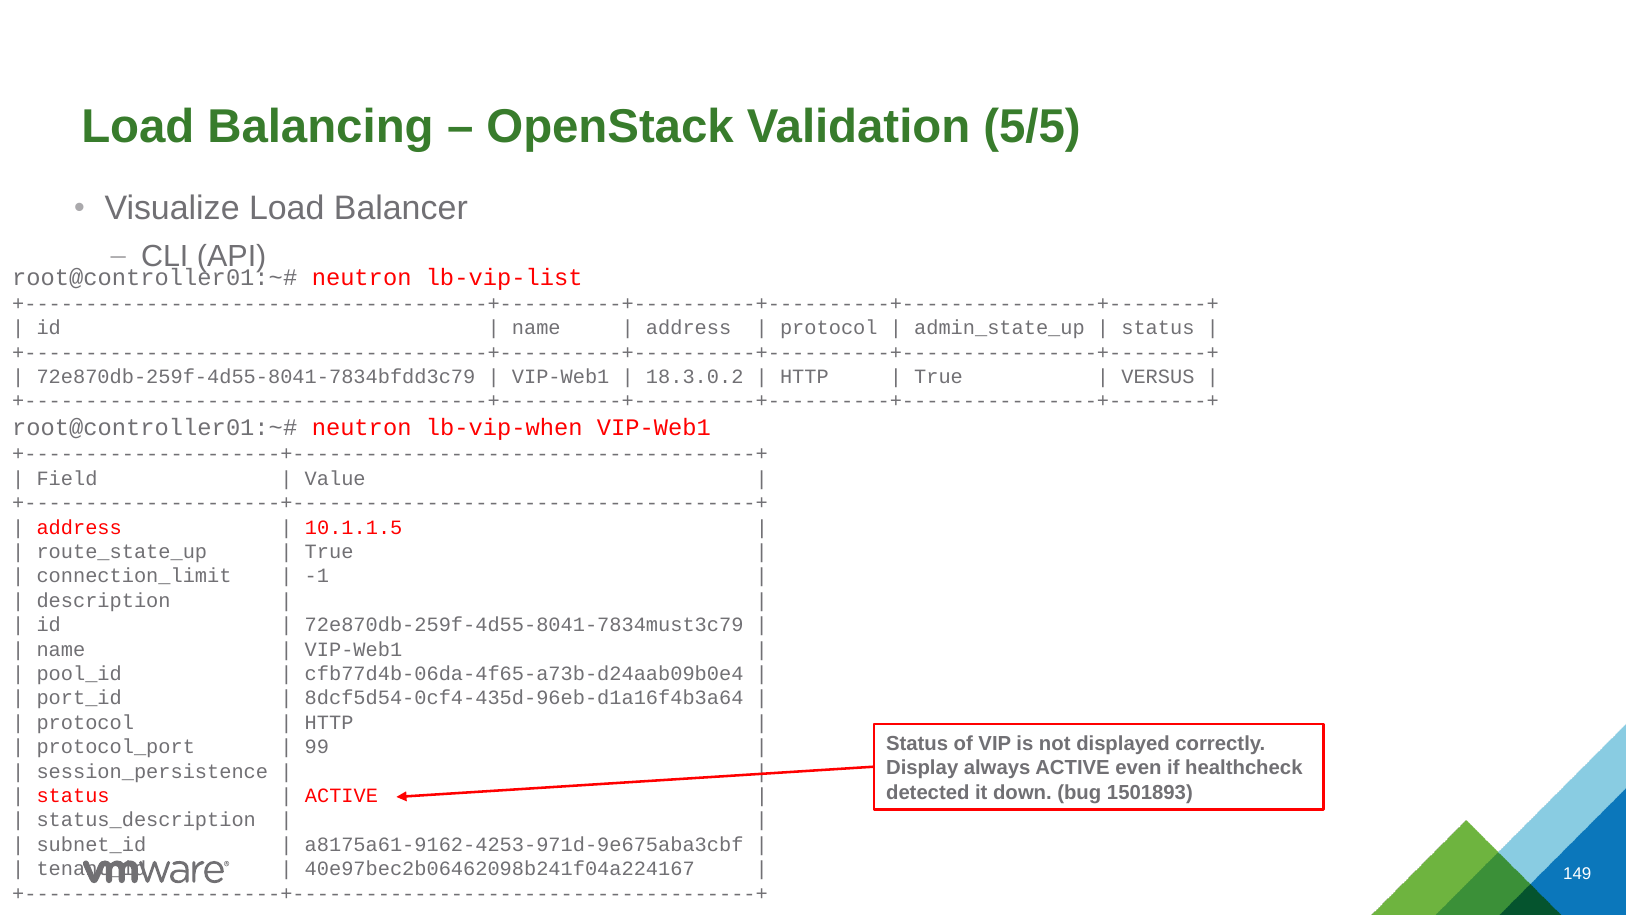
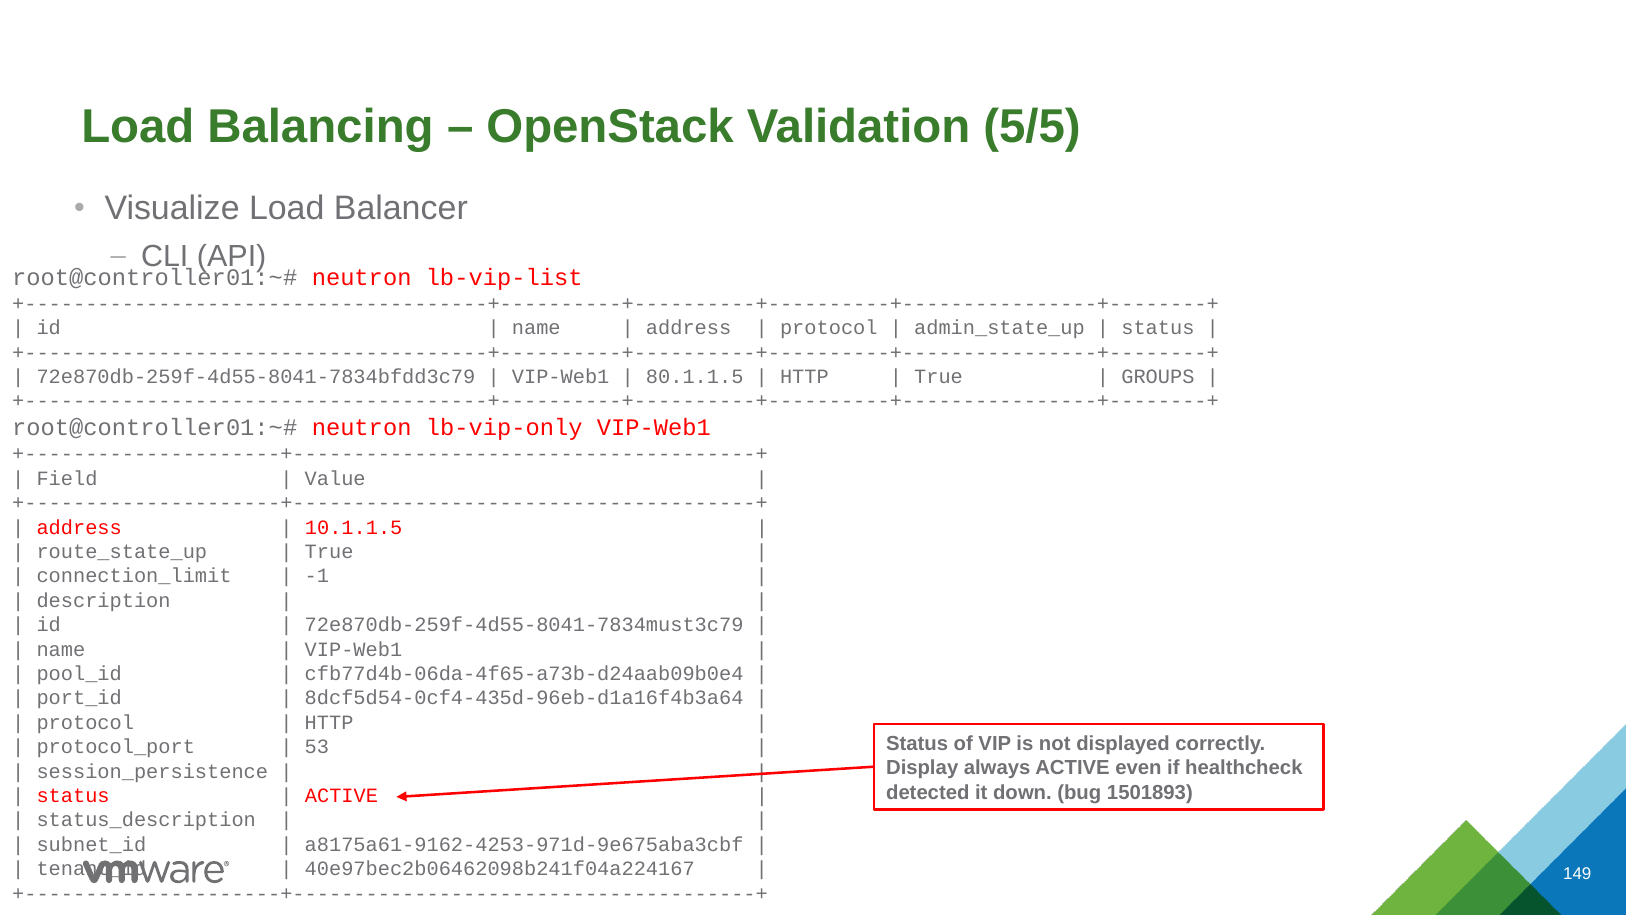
18.3.0.2: 18.3.0.2 -> 80.1.1.5
VERSUS: VERSUS -> GROUPS
lb-vip-when: lb-vip-when -> lb-vip-only
99: 99 -> 53
